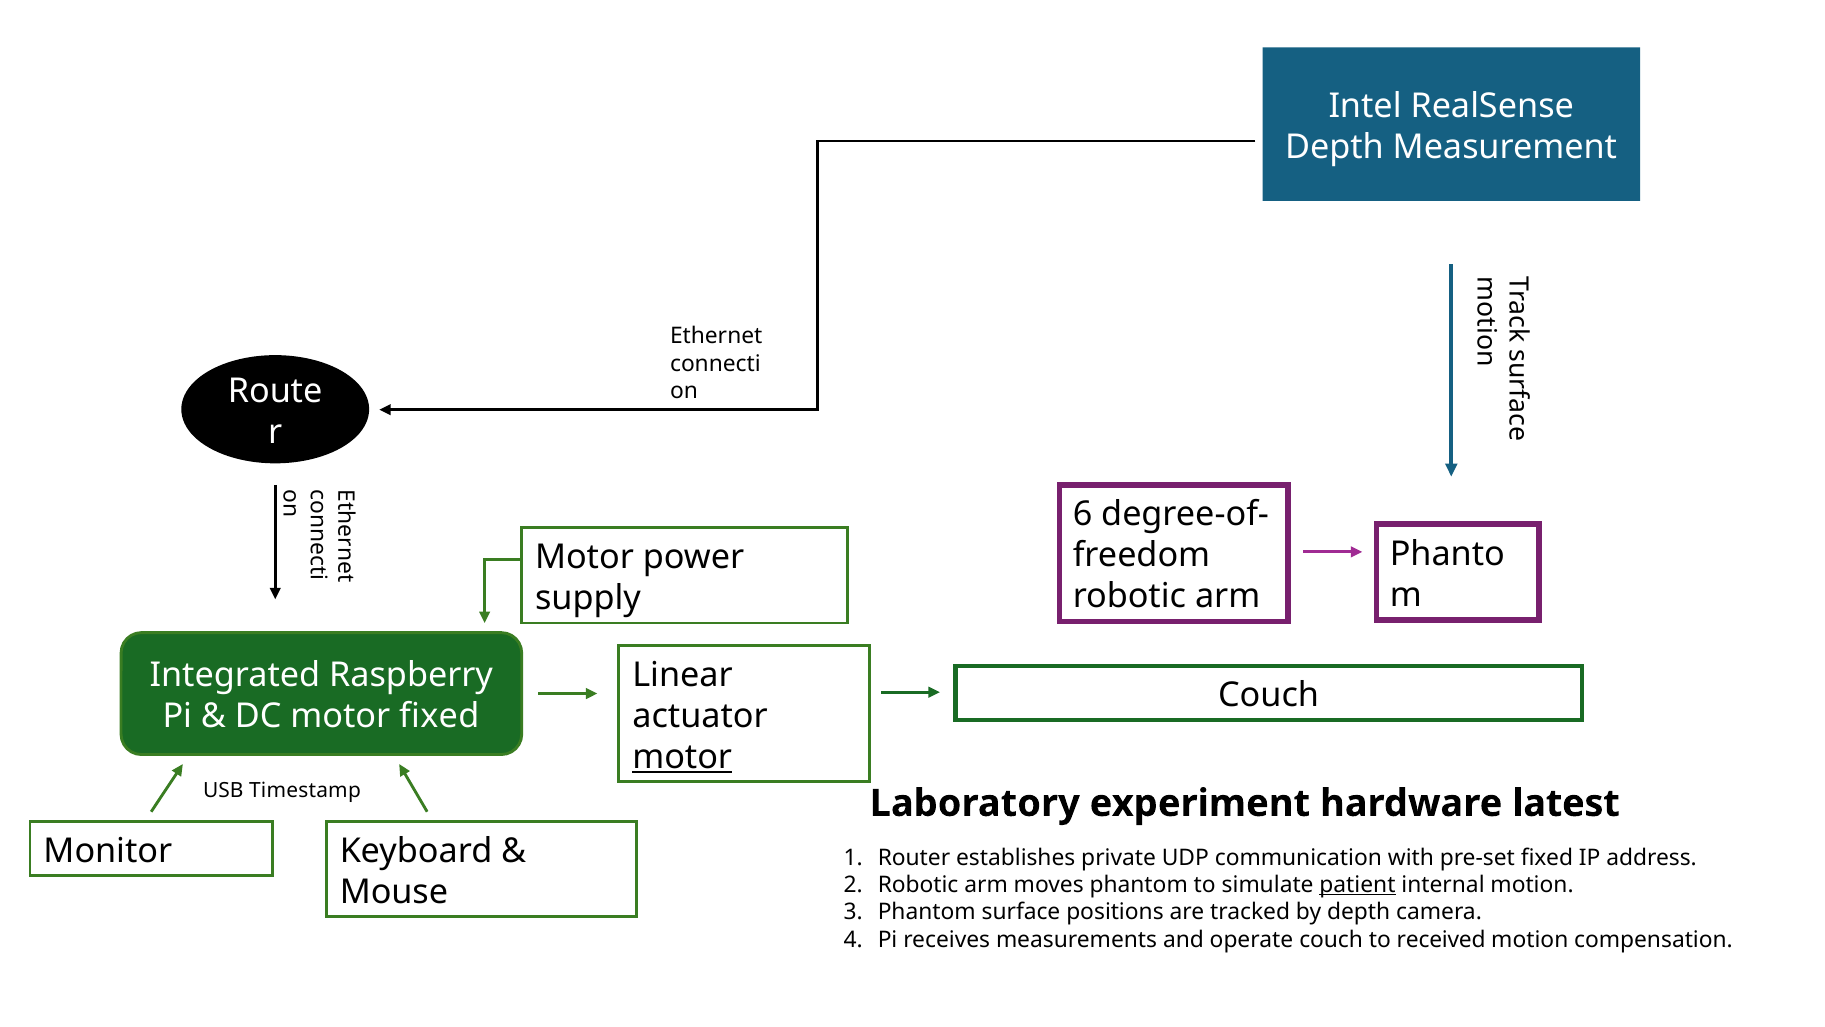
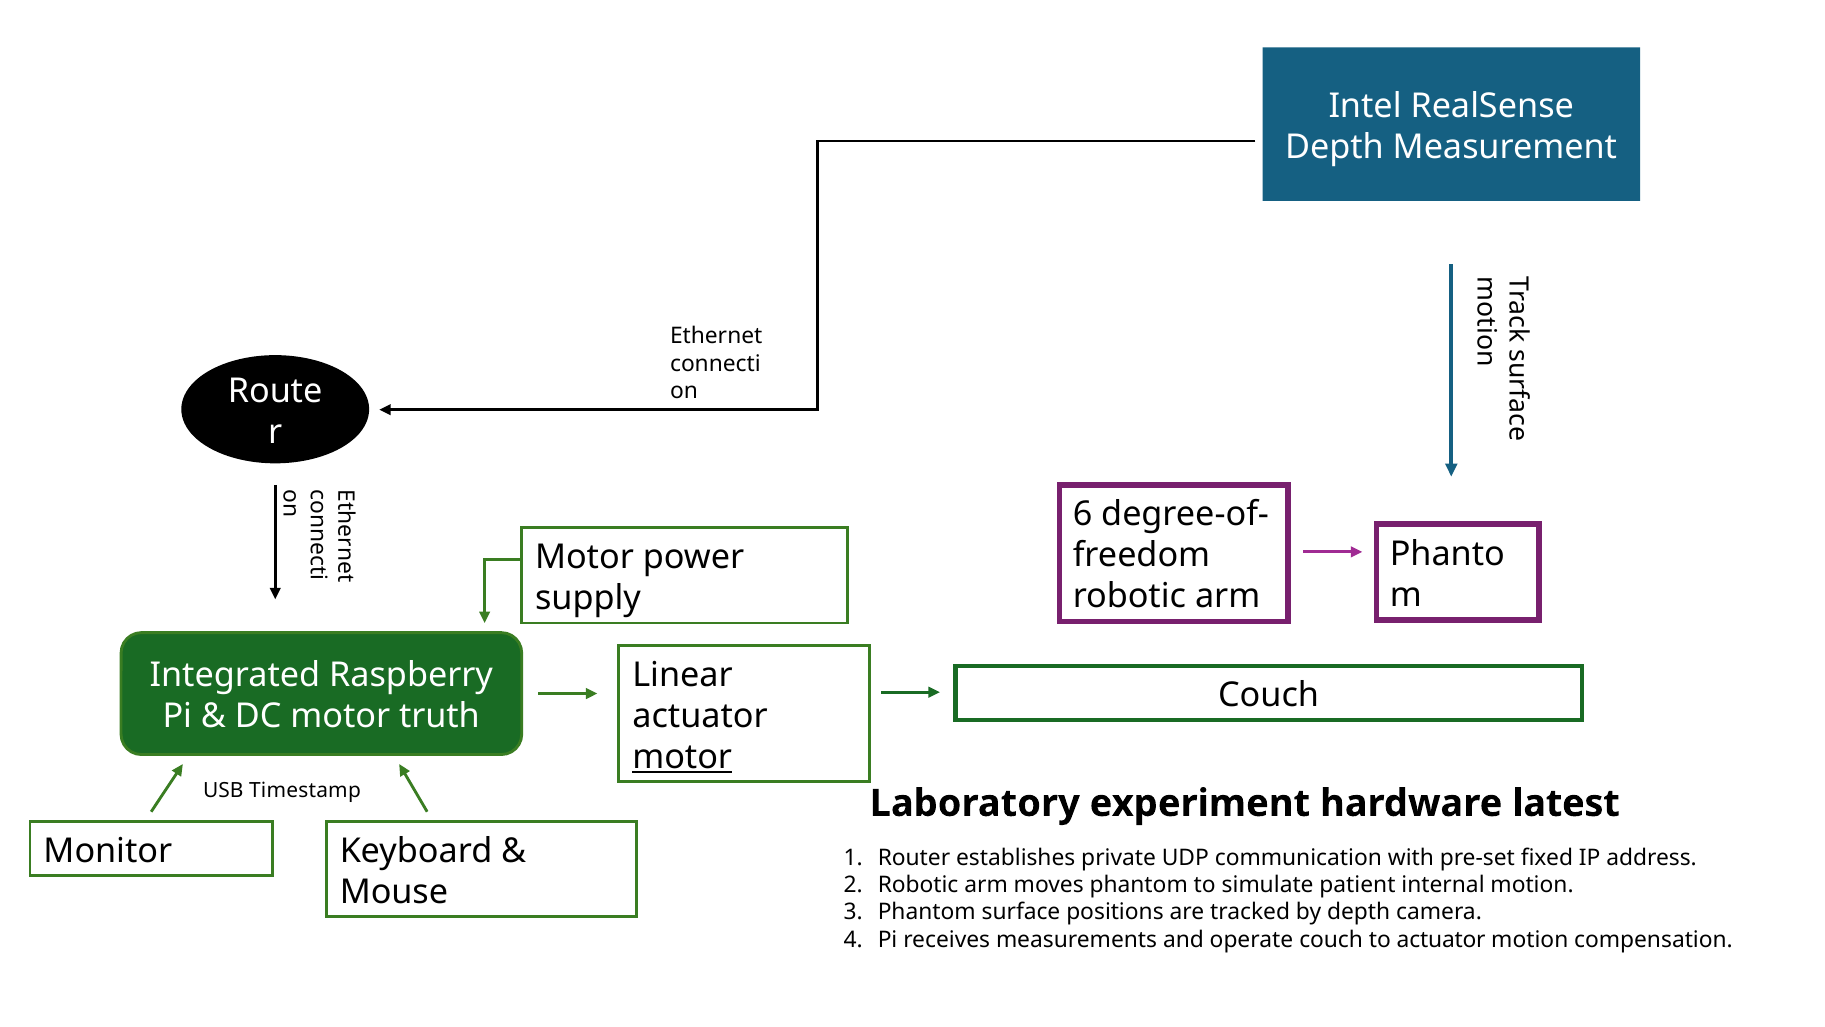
motor fixed: fixed -> truth
patient underline: present -> none
to received: received -> actuator
